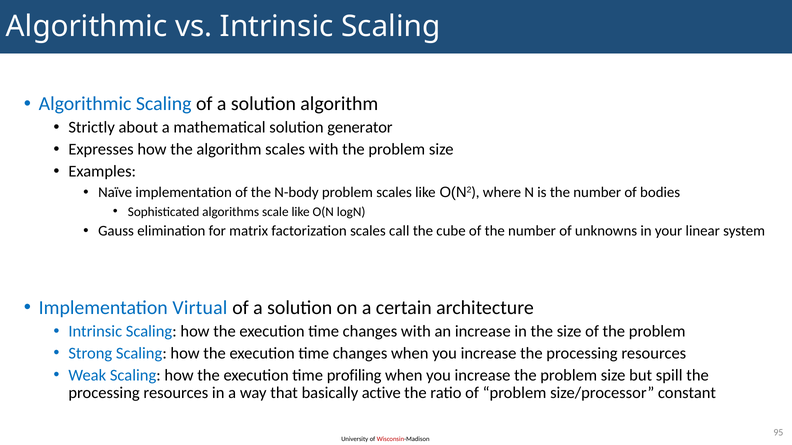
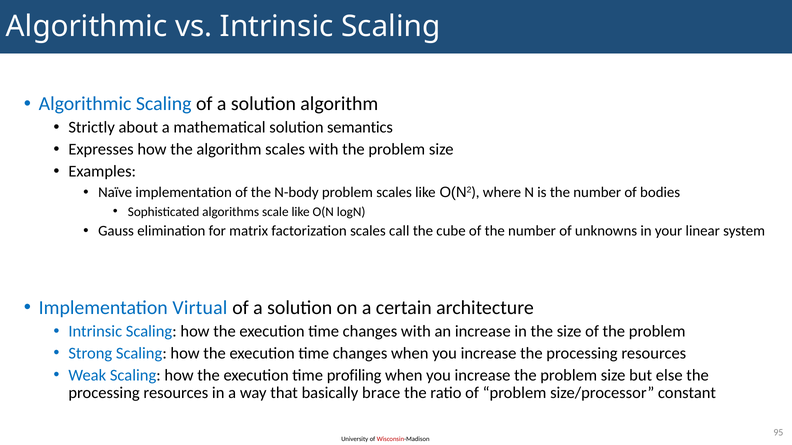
generator: generator -> semantics
spill: spill -> else
active: active -> brace
